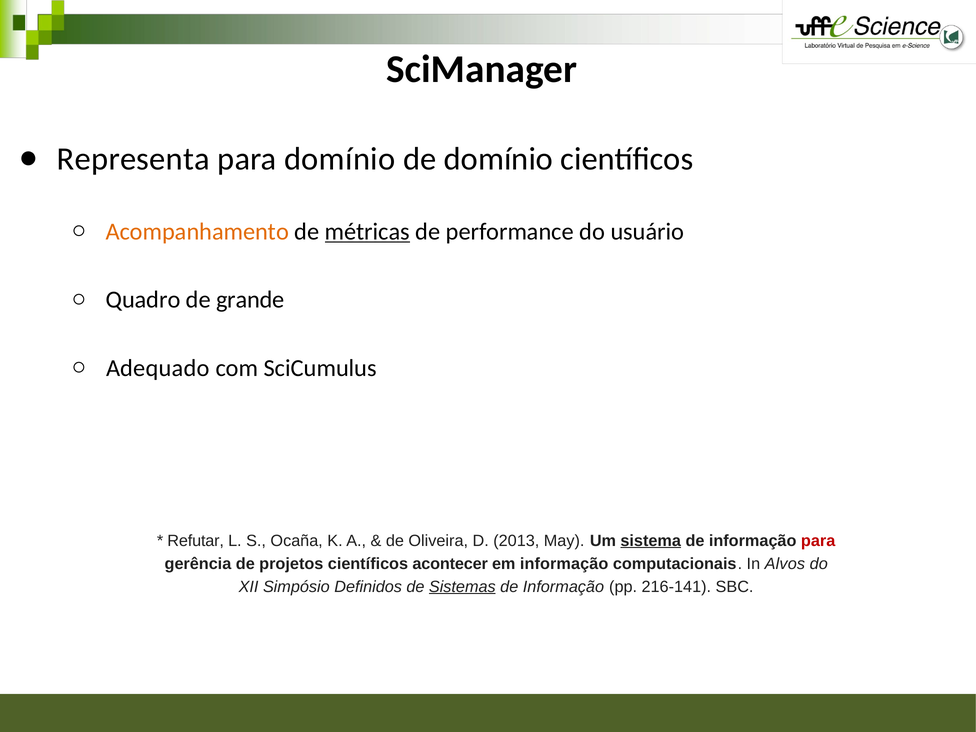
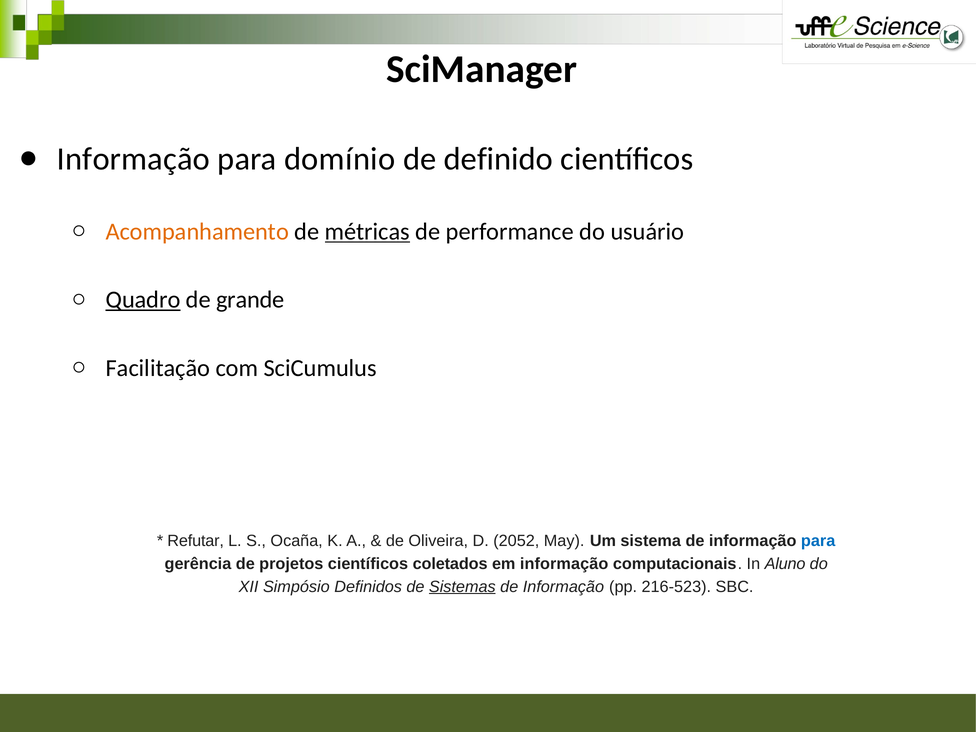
Representa at (133, 159): Representa -> Informação
de domínio: domínio -> definido
Quadro underline: none -> present
Adequado: Adequado -> Facilitação
2013: 2013 -> 2052
sistema underline: present -> none
para at (818, 541) colour: red -> blue
acontecer: acontecer -> coletados
Alvos: Alvos -> Aluno
216-141: 216-141 -> 216-523
